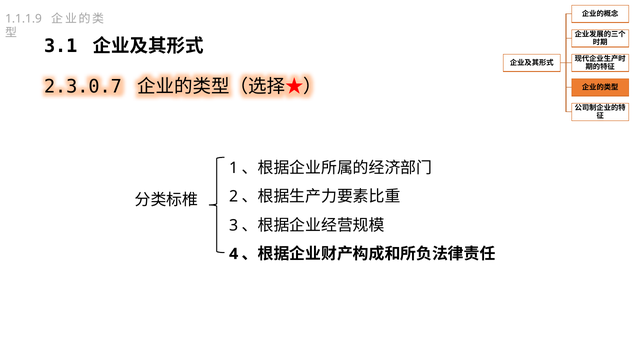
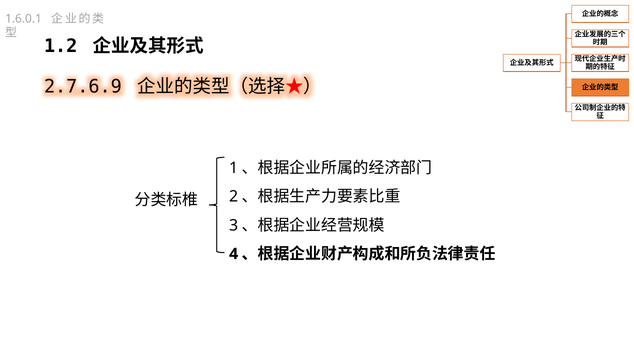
1.1.1.9: 1.1.1.9 -> 1.6.0.1
3.1: 3.1 -> 1.2
2.3.0.7: 2.3.0.7 -> 2.7.6.9
